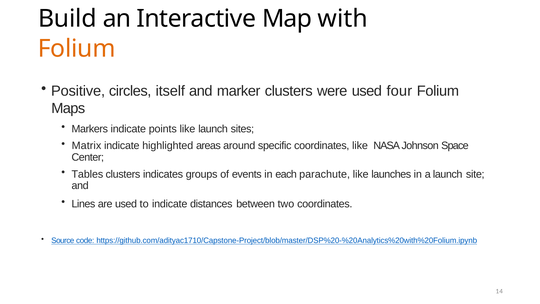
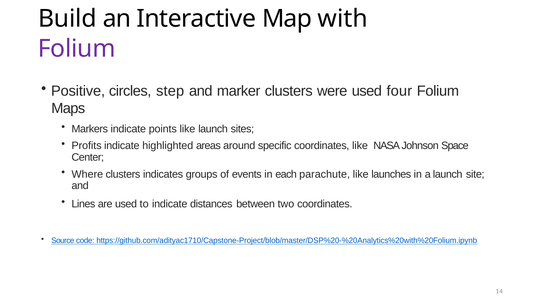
Folium at (77, 48) colour: orange -> purple
itself: itself -> step
Matrix: Matrix -> Profits
Tables: Tables -> Where
